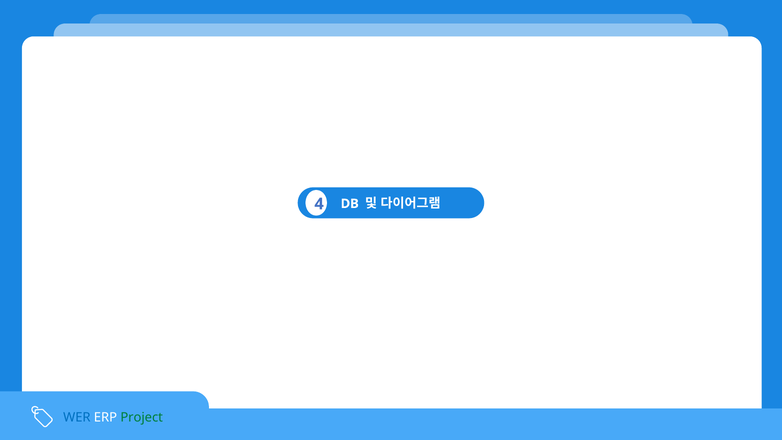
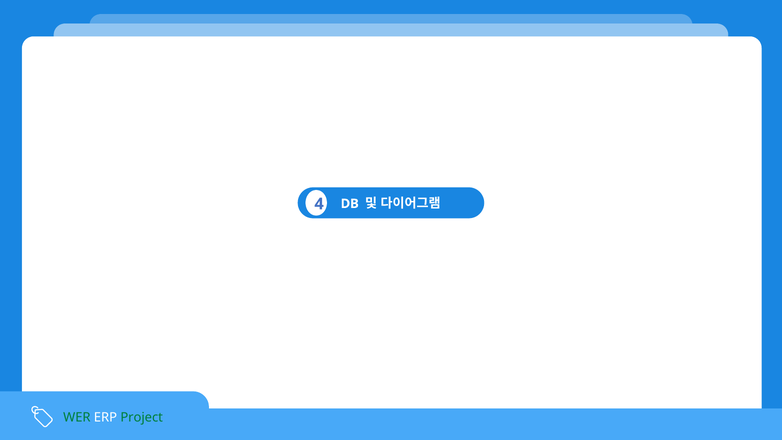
WER colour: blue -> green
